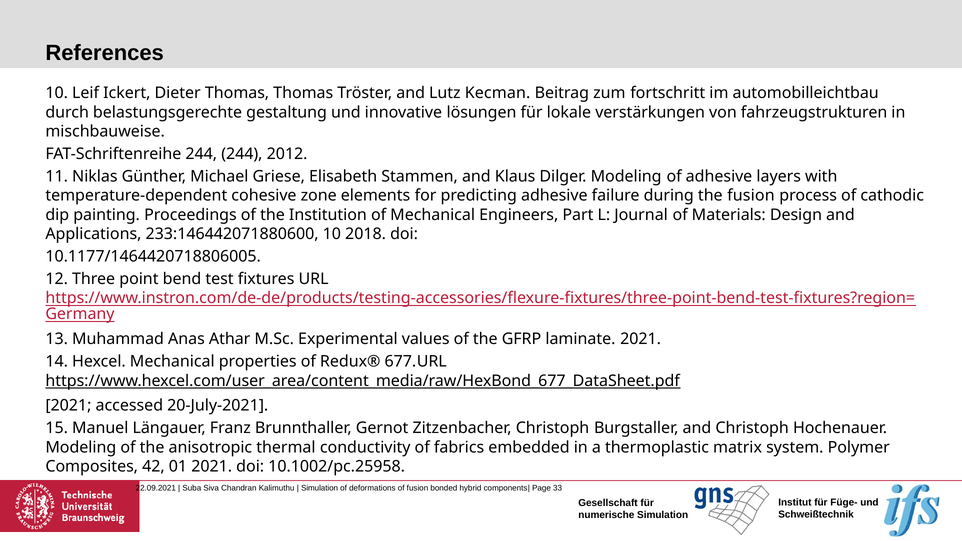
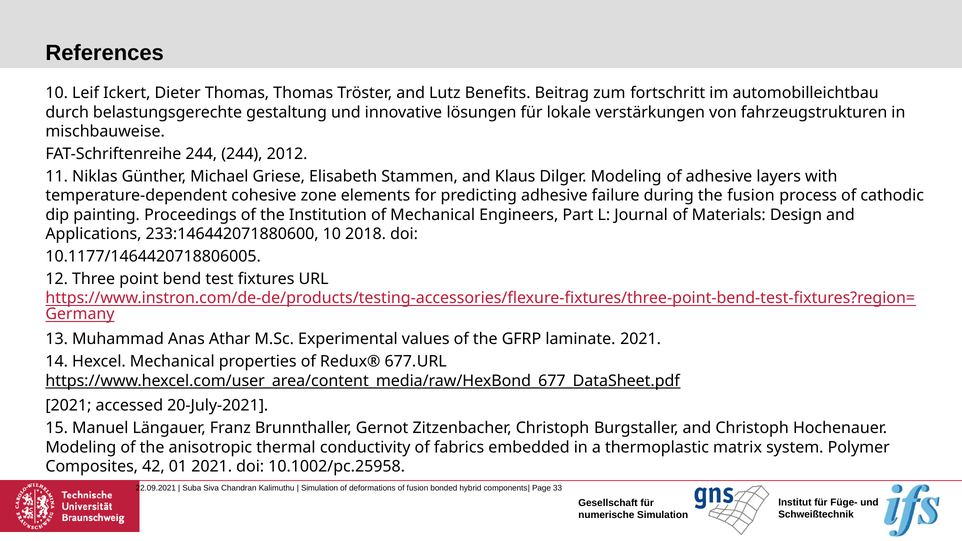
Kecman: Kecman -> Benefits
